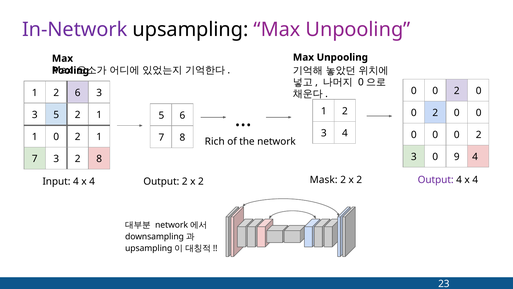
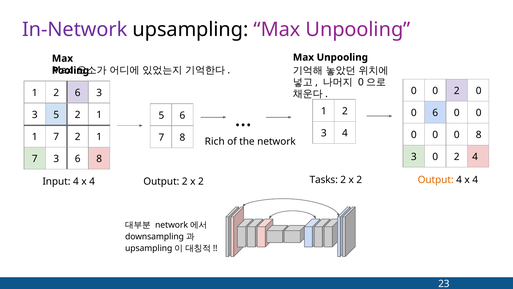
2 at (435, 113): 2 -> 6
0 0 0 2: 2 -> 8
0 at (56, 137): 0 -> 7
3 0 9: 9 -> 2
3 2: 2 -> 6
Mask: Mask -> Tasks
Output at (436, 179) colour: purple -> orange
